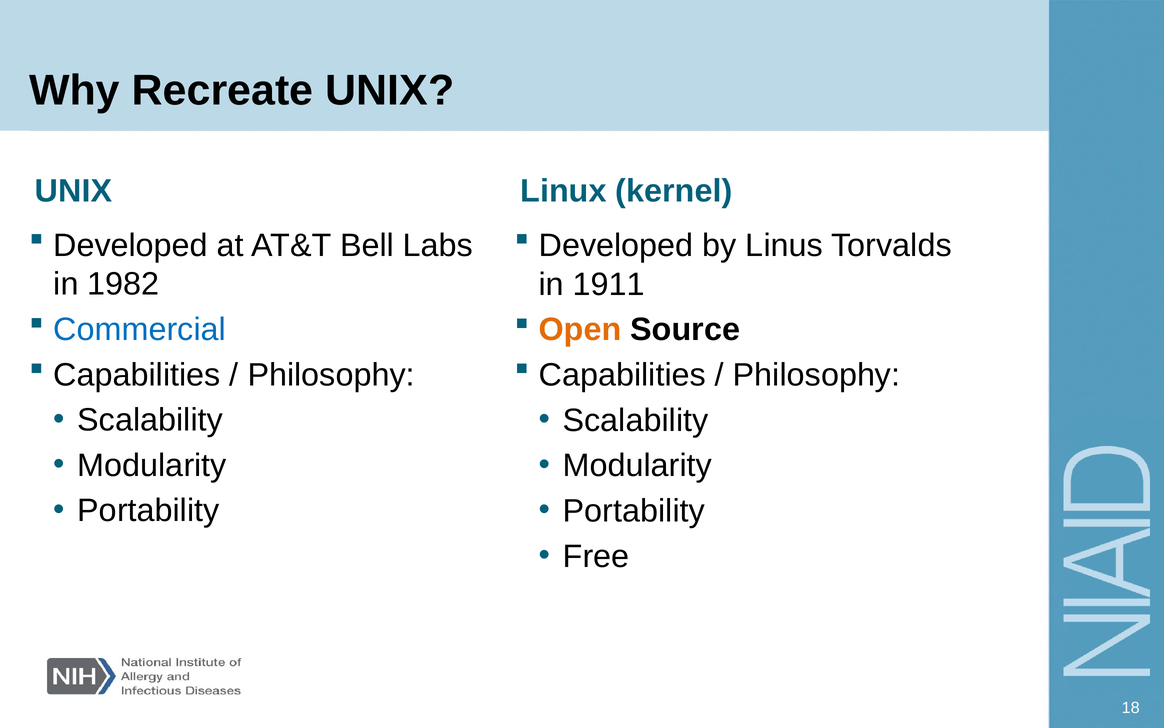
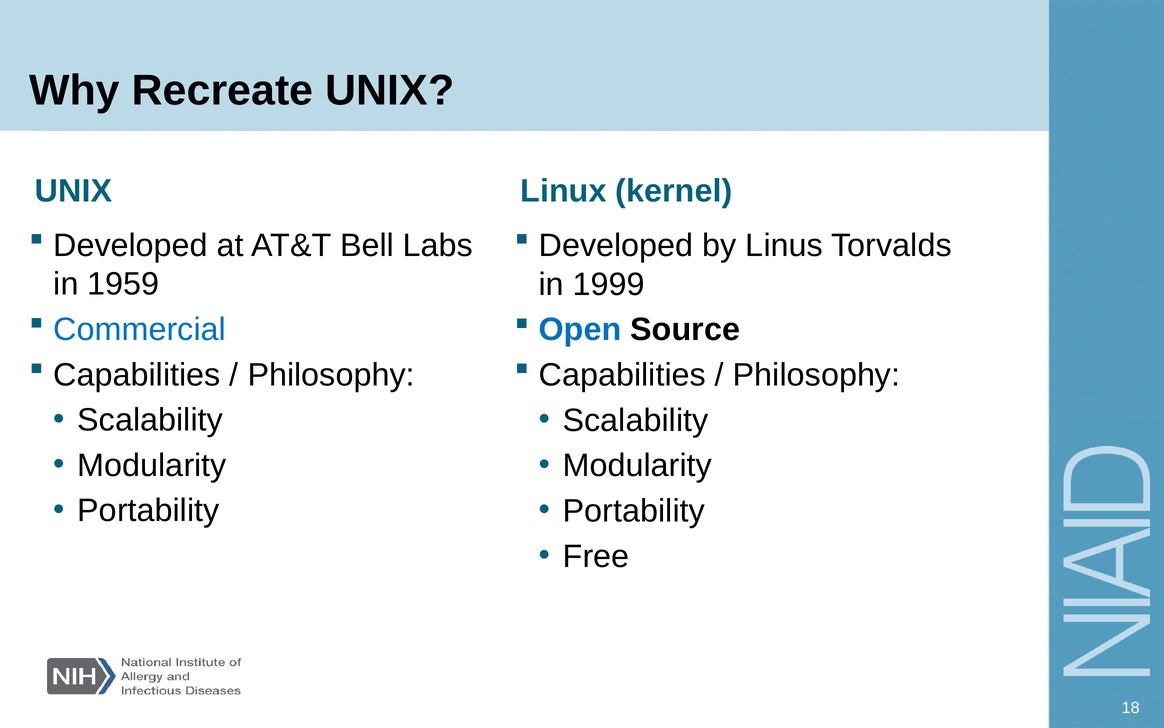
1982: 1982 -> 1959
1911: 1911 -> 1999
Open colour: orange -> blue
